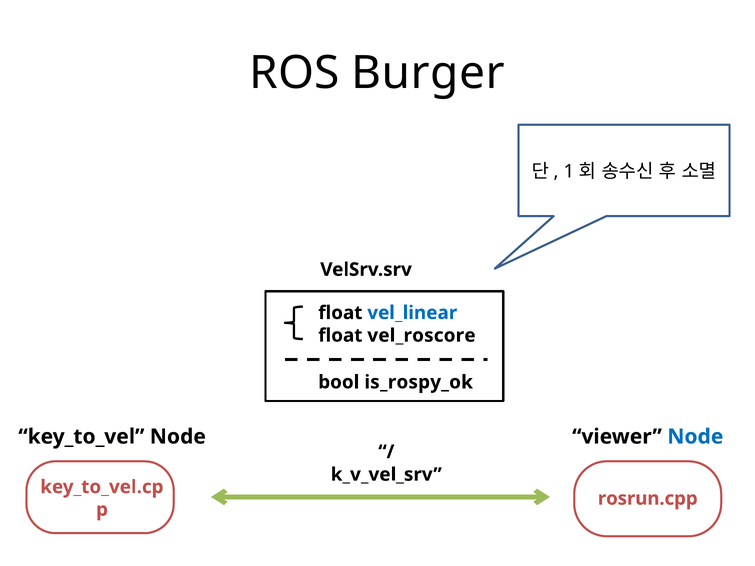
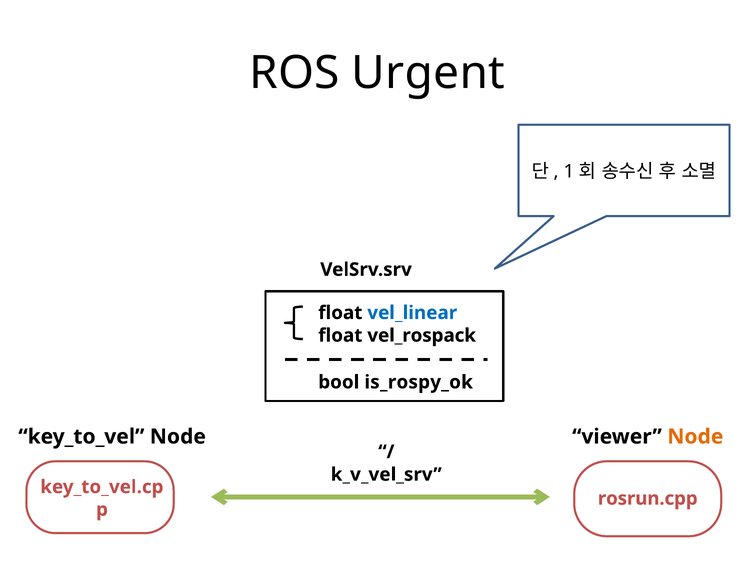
Burger: Burger -> Urgent
vel_roscore: vel_roscore -> vel_rospack
Node at (695, 437) colour: blue -> orange
